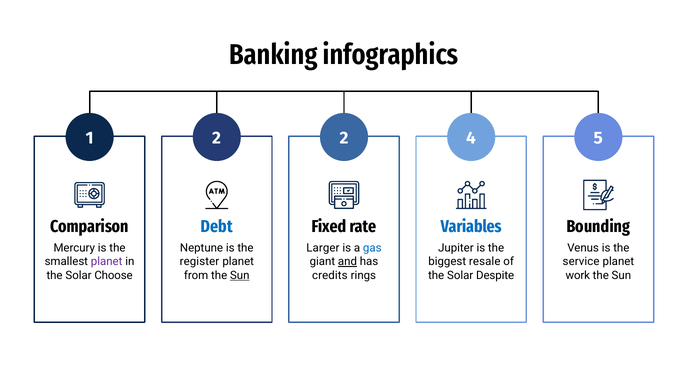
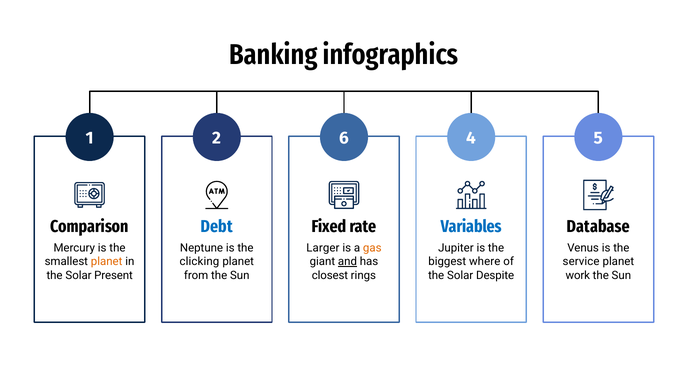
2 2: 2 -> 6
Bounding: Bounding -> Database
gas colour: blue -> orange
planet at (107, 262) colour: purple -> orange
register: register -> clicking
resale: resale -> where
Choose: Choose -> Present
Sun at (240, 275) underline: present -> none
credits: credits -> closest
